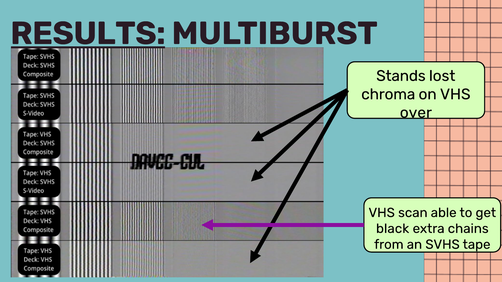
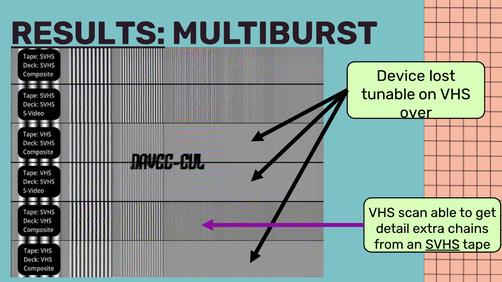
Stands: Stands -> Device
chroma: chroma -> tunable
black: black -> detail
SVHS underline: none -> present
